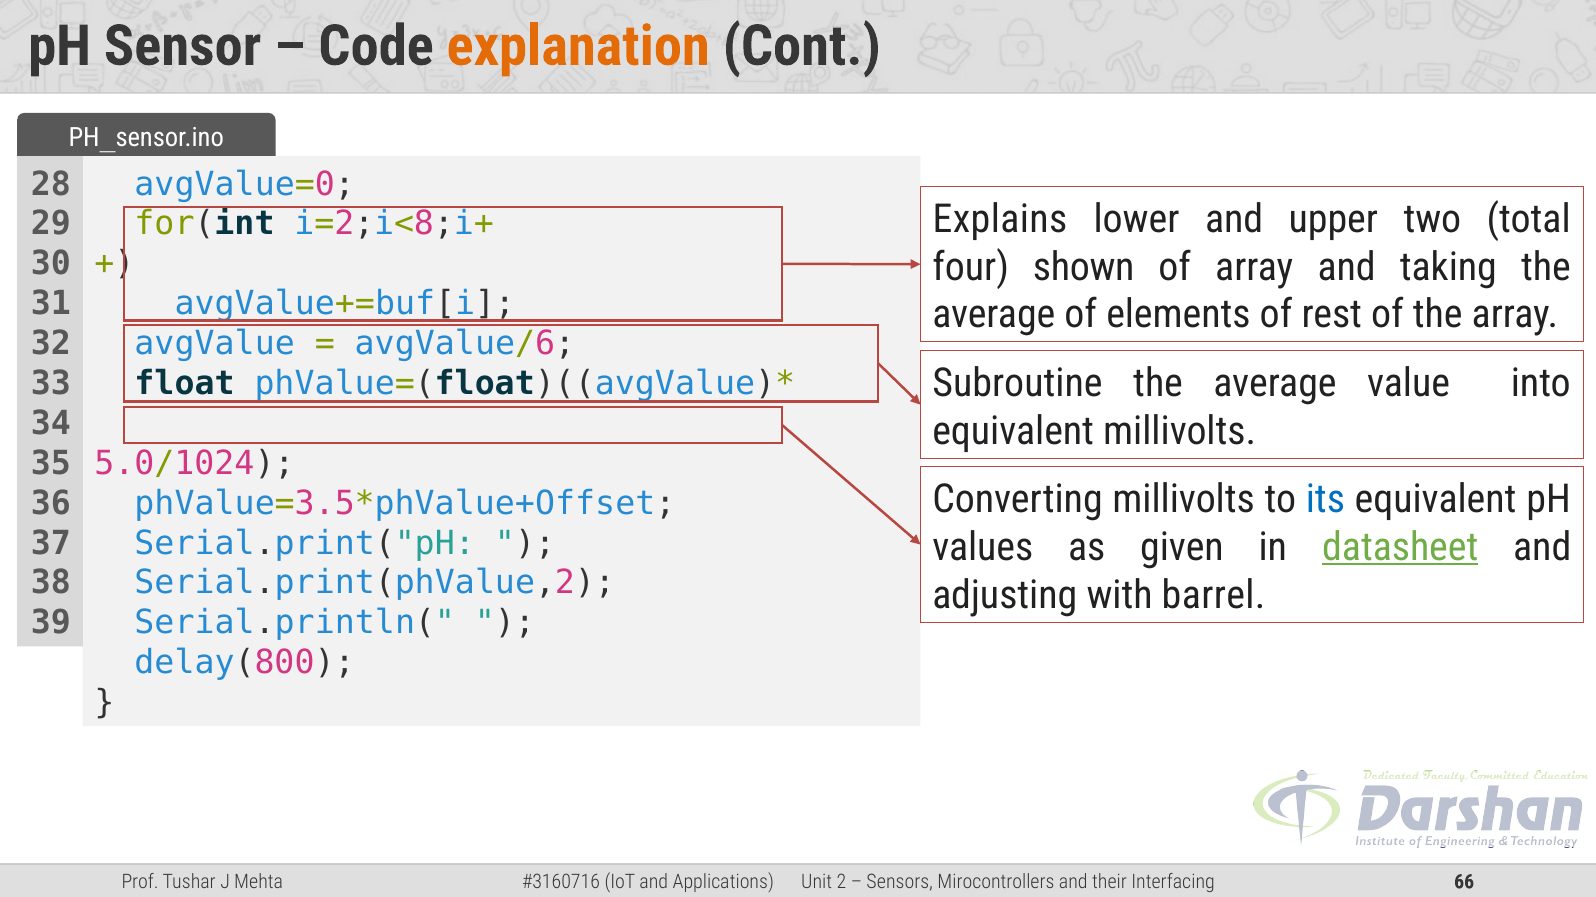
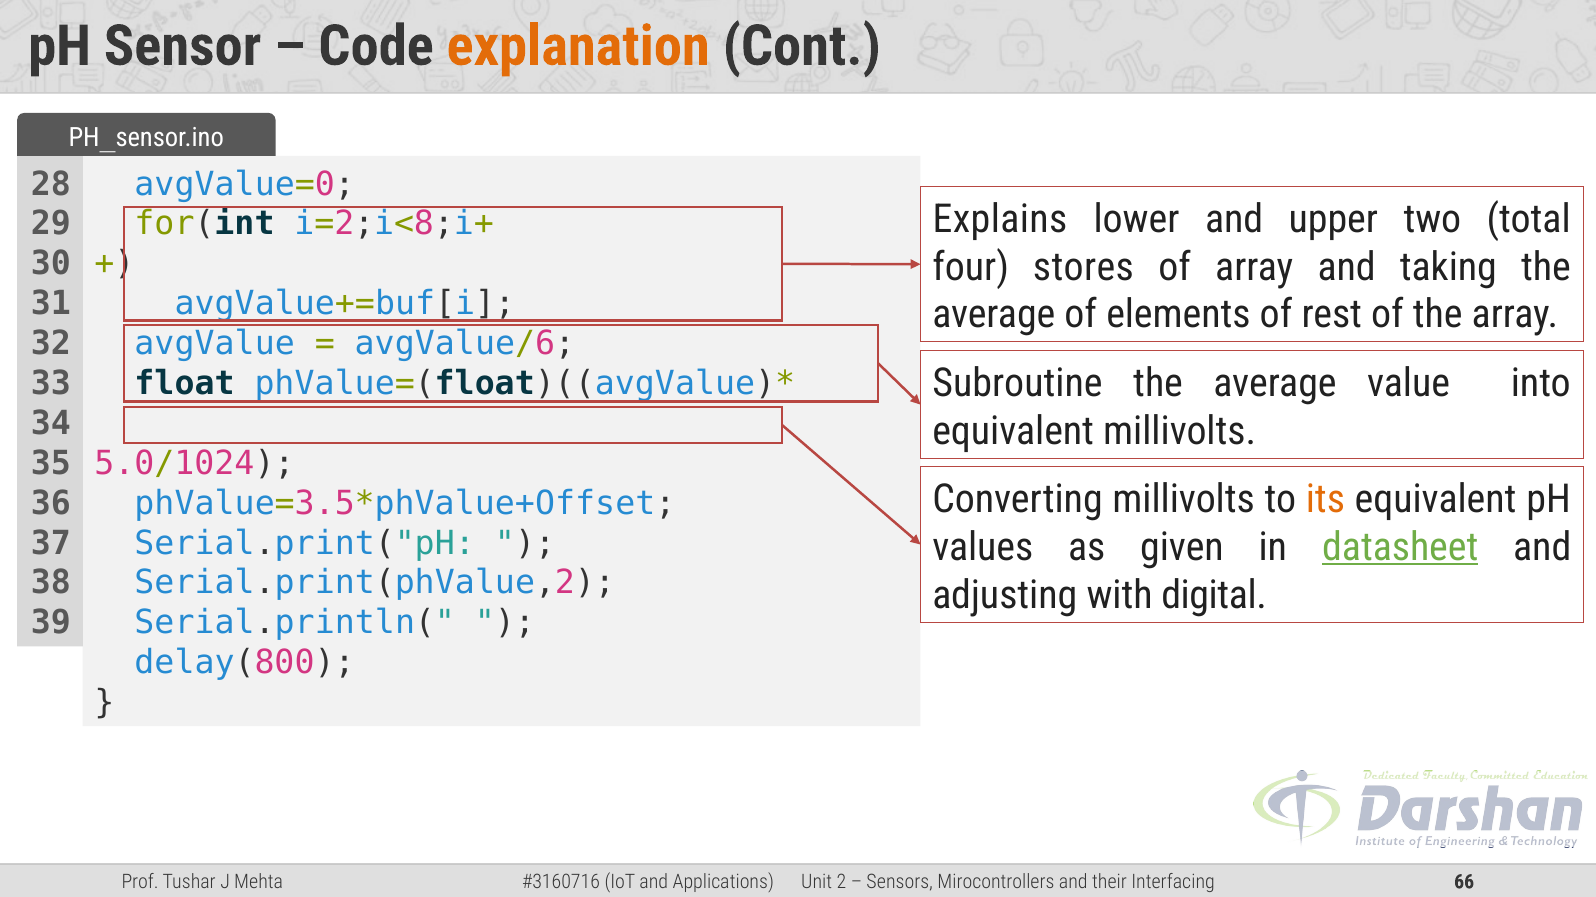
shown: shown -> stores
its colour: blue -> orange
barrel: barrel -> digital
